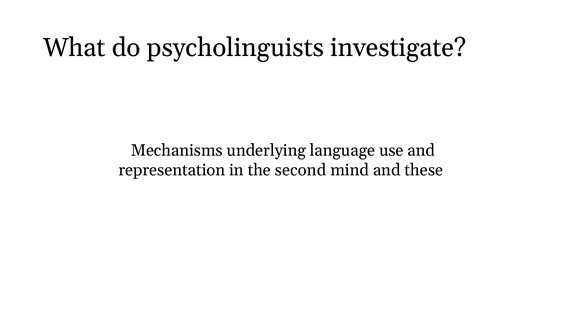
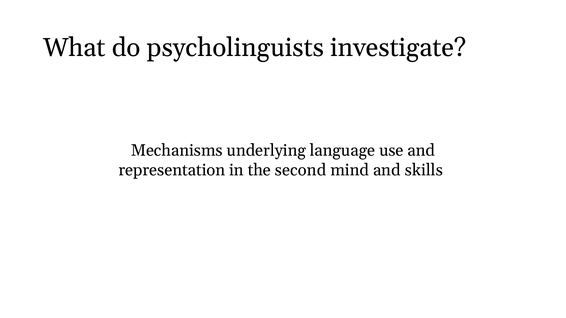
these: these -> skills
